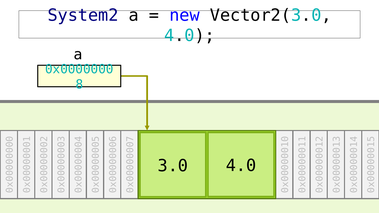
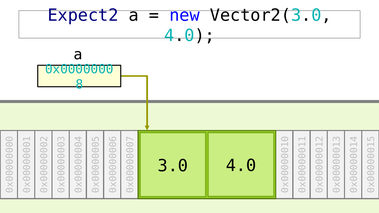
System2: System2 -> Expect2
